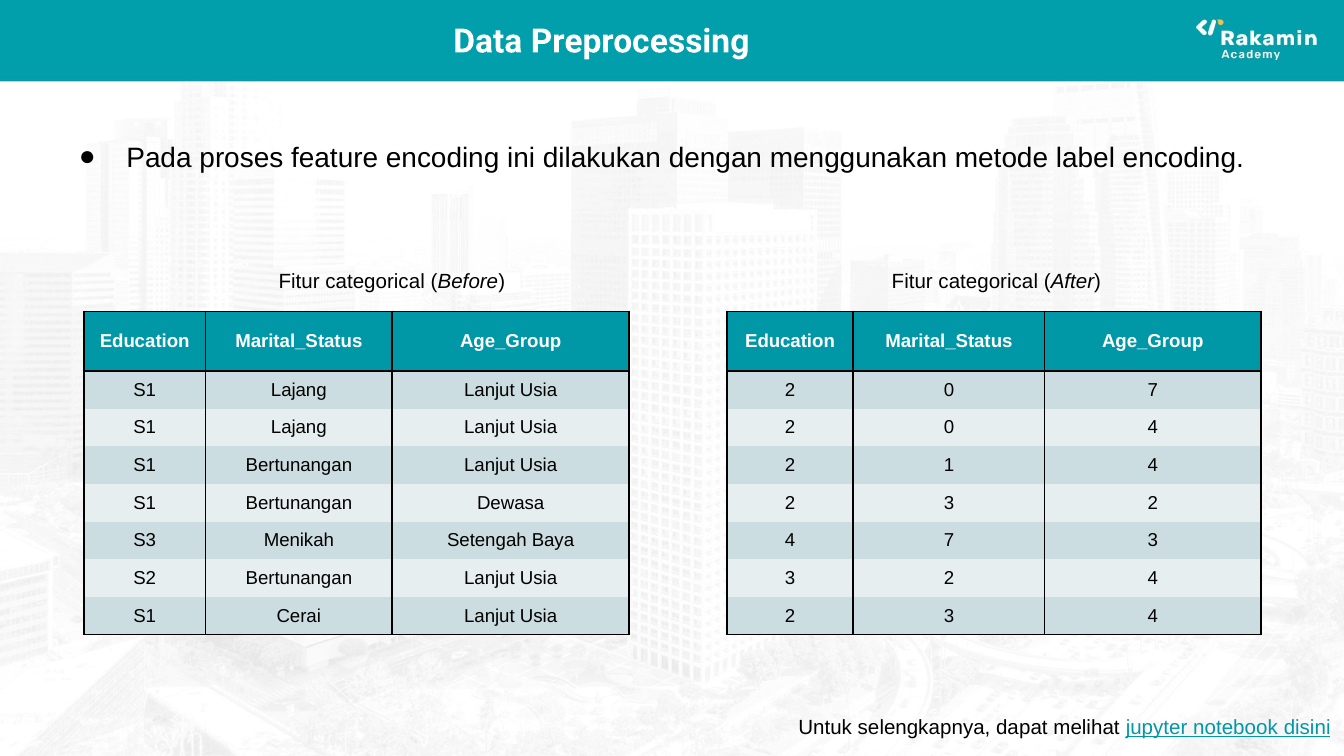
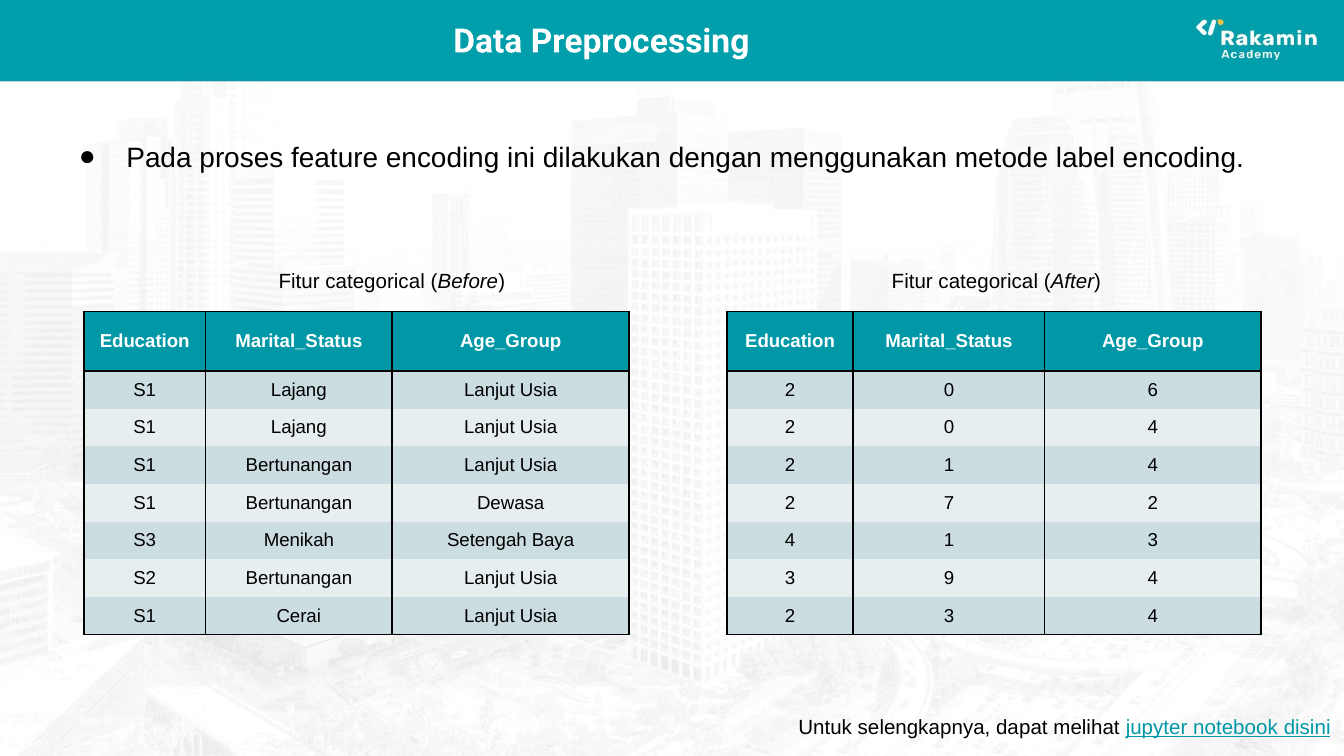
0 7: 7 -> 6
3 at (949, 503): 3 -> 7
4 7: 7 -> 1
2 at (949, 578): 2 -> 9
